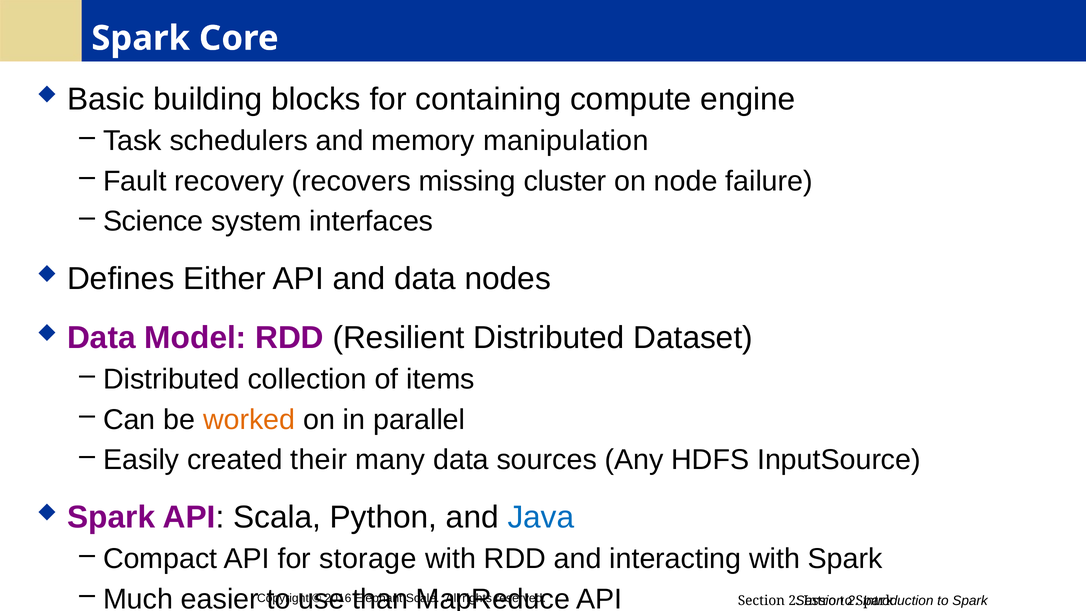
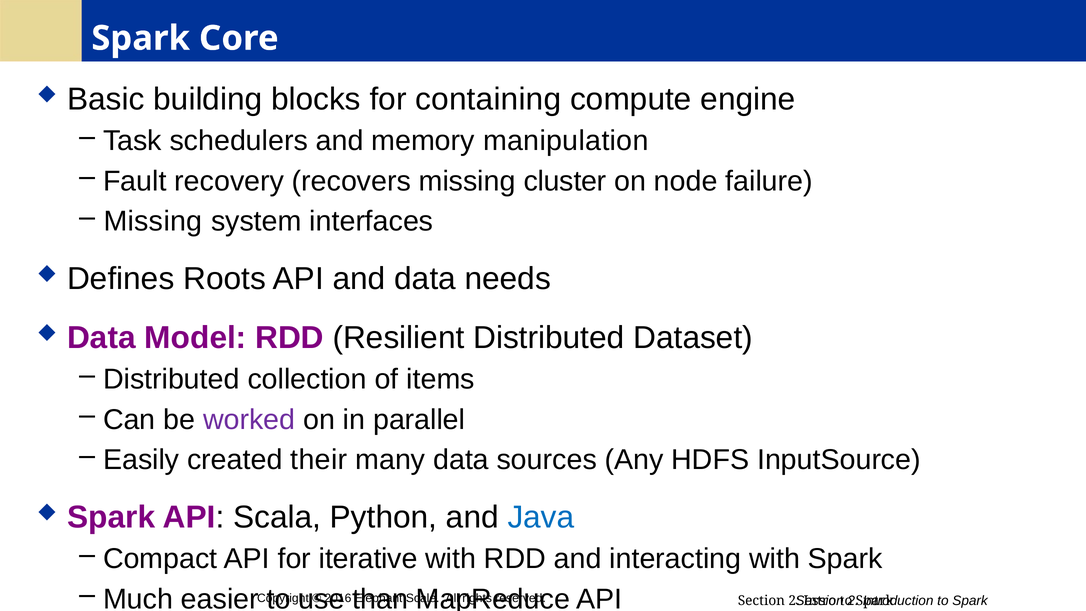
Science at (153, 221): Science -> Missing
Either: Either -> Roots
nodes: nodes -> needs
worked colour: orange -> purple
storage: storage -> iterative
